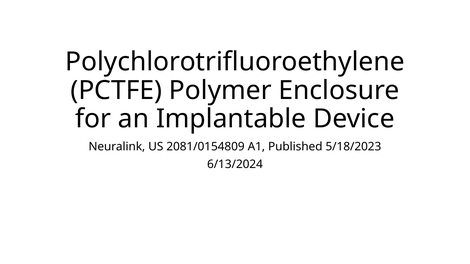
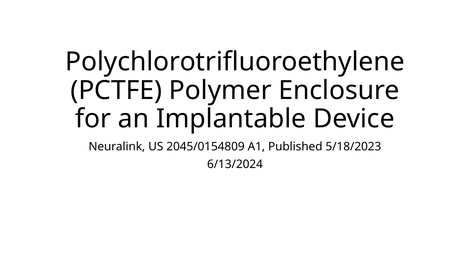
2081/0154809: 2081/0154809 -> 2045/0154809
